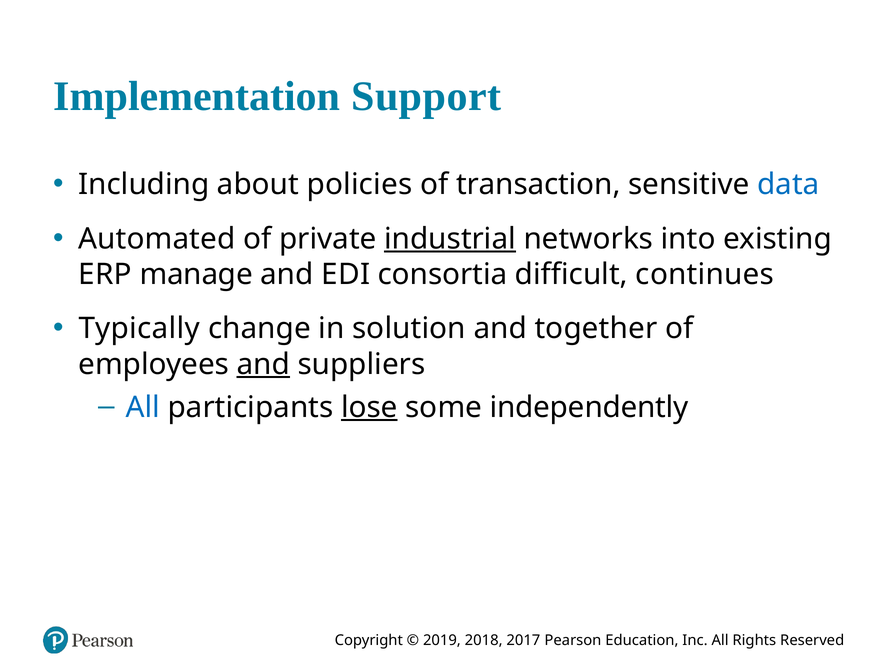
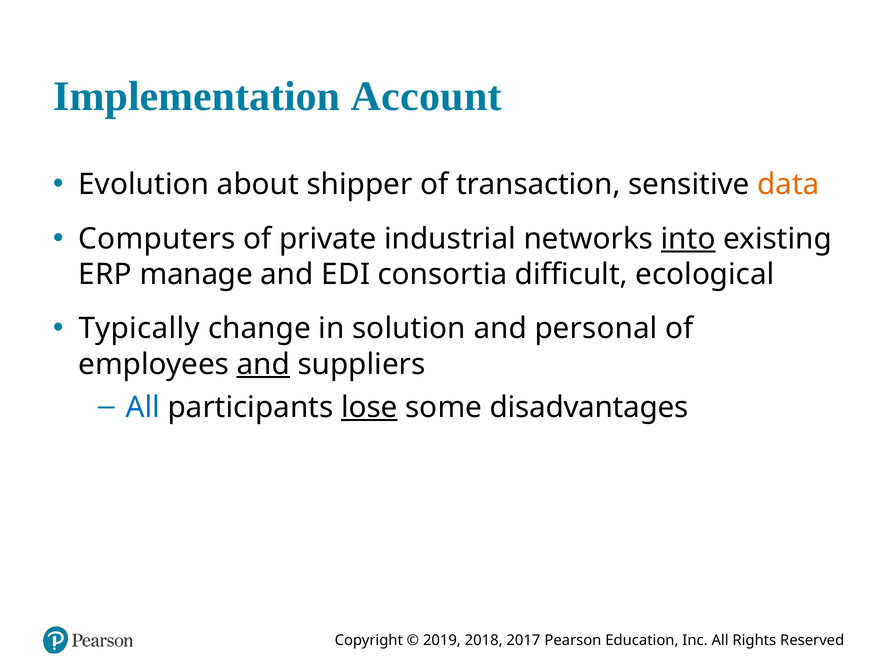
Support: Support -> Account
Including: Including -> Evolution
policies: policies -> shipper
data colour: blue -> orange
Automated: Automated -> Computers
industrial underline: present -> none
into underline: none -> present
continues: continues -> ecological
together: together -> personal
independently: independently -> disadvantages
